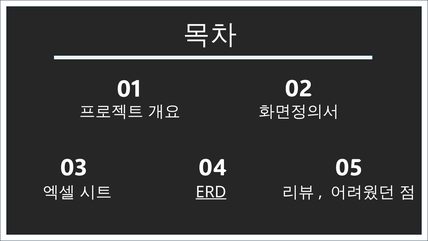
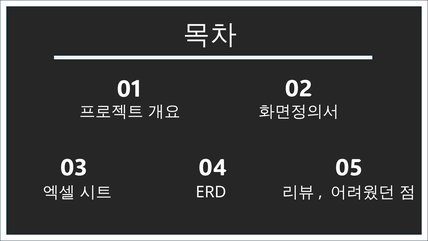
ERD underline: present -> none
